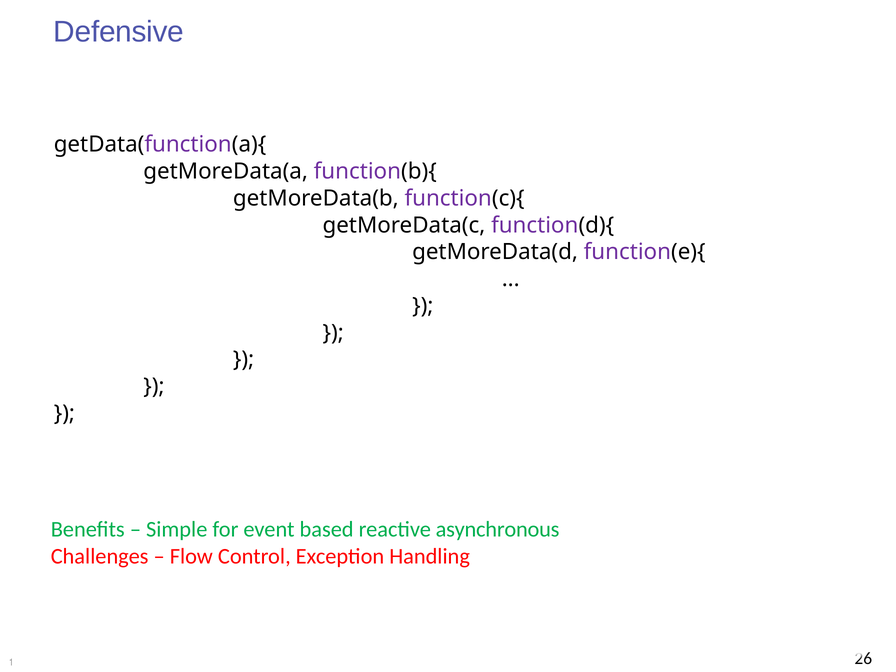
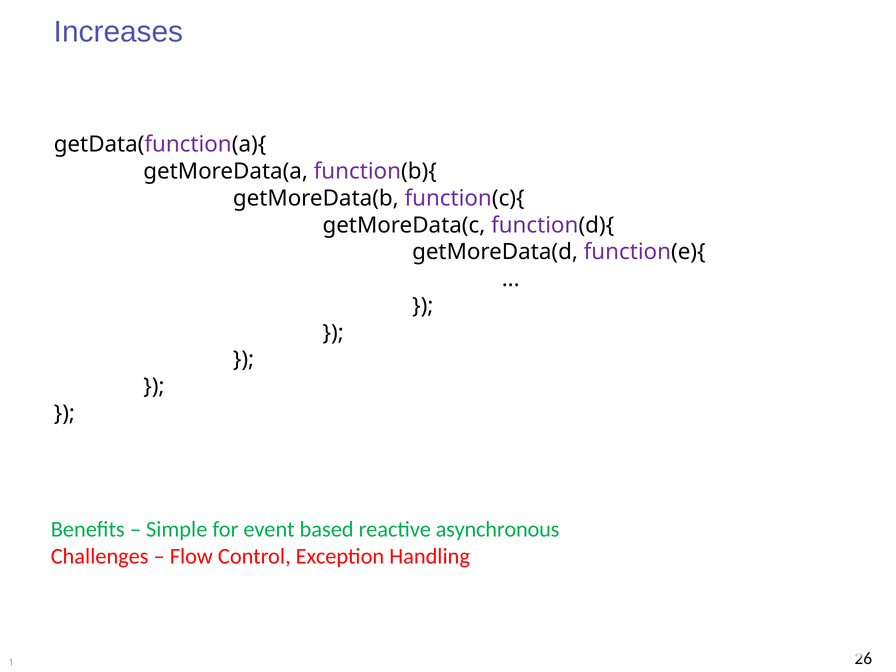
Defensive: Defensive -> Increases
